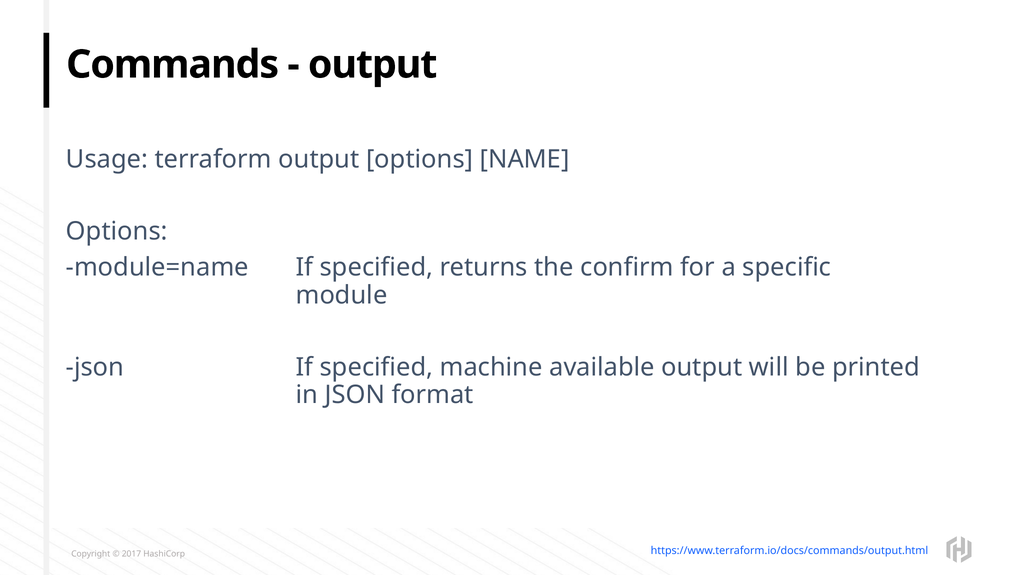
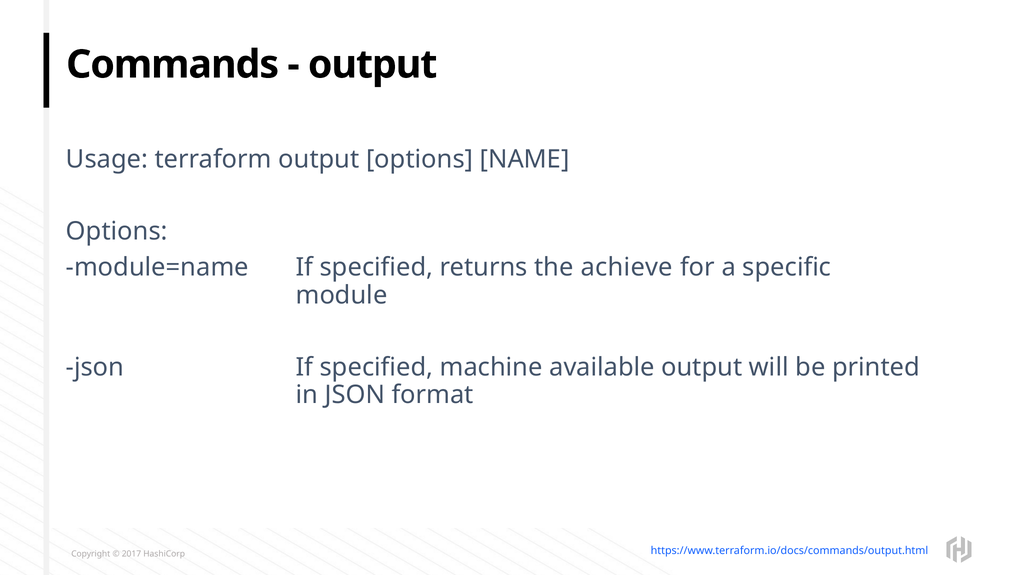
confirm: confirm -> achieve
